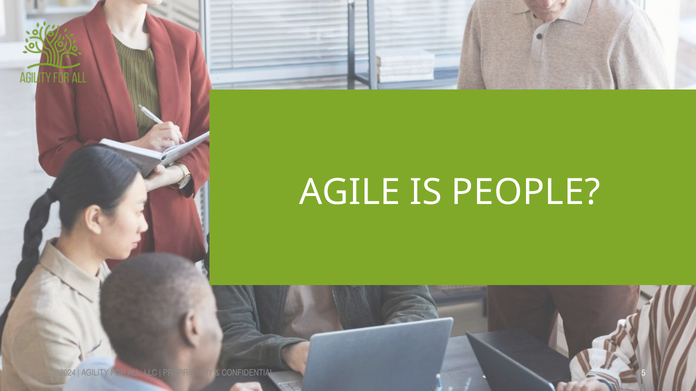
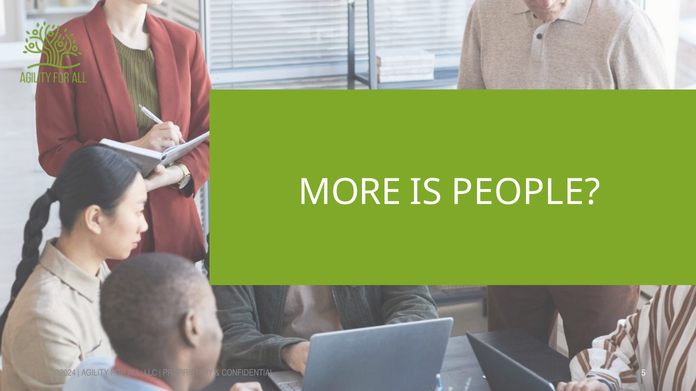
AGILE: AGILE -> MORE
